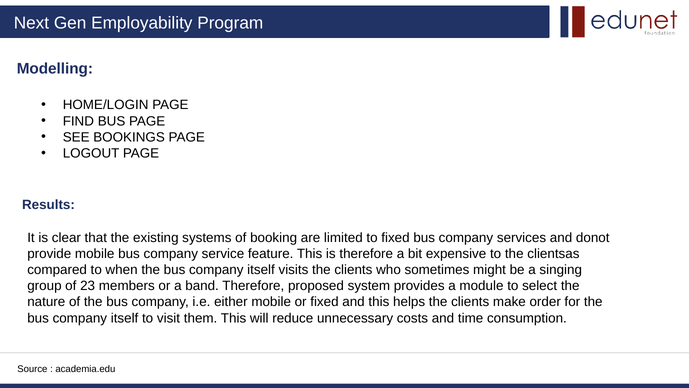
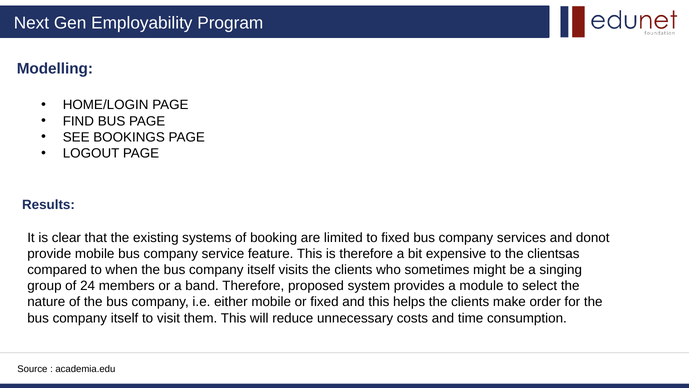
23: 23 -> 24
